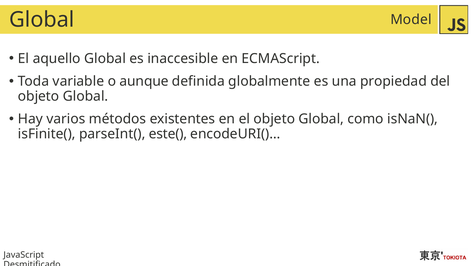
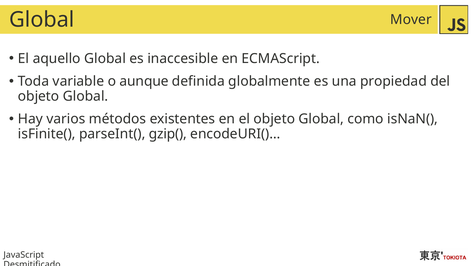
Model: Model -> Mover
este(: este( -> gzip(
